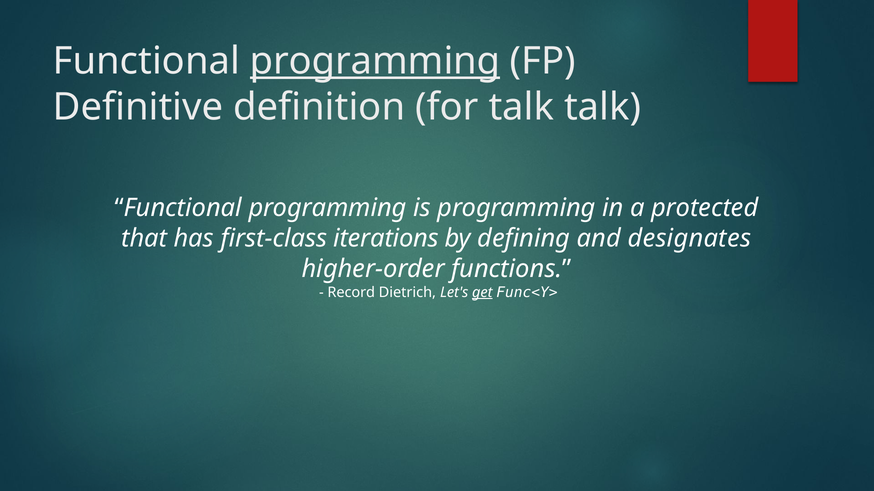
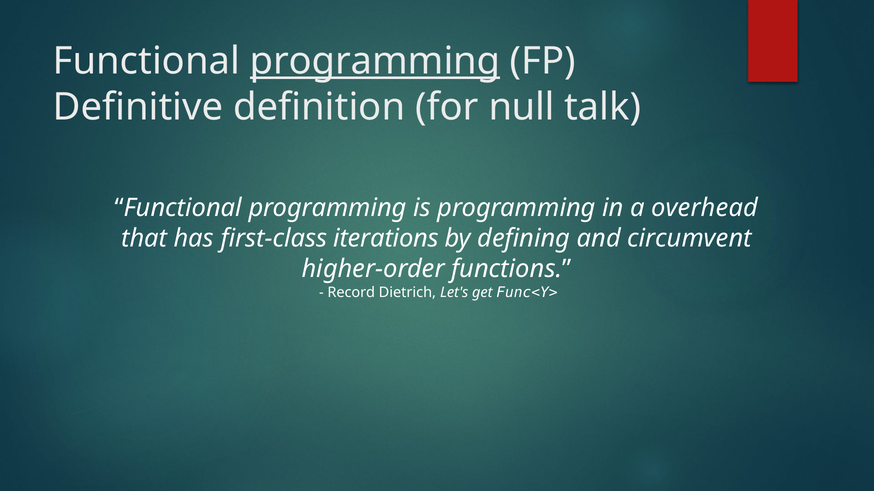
for talk: talk -> null
protected: protected -> overhead
designates: designates -> circumvent
get underline: present -> none
